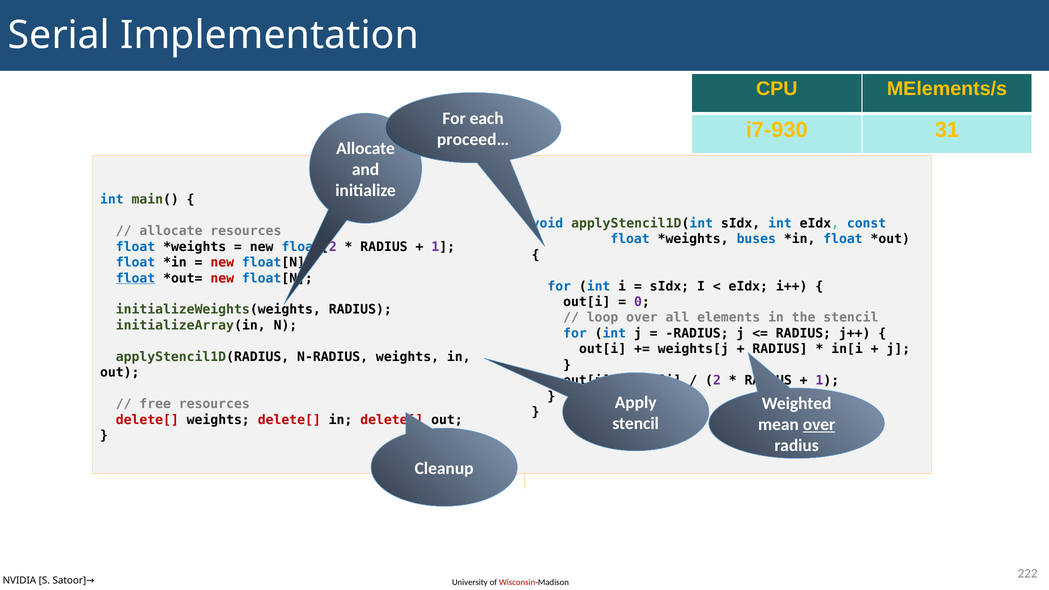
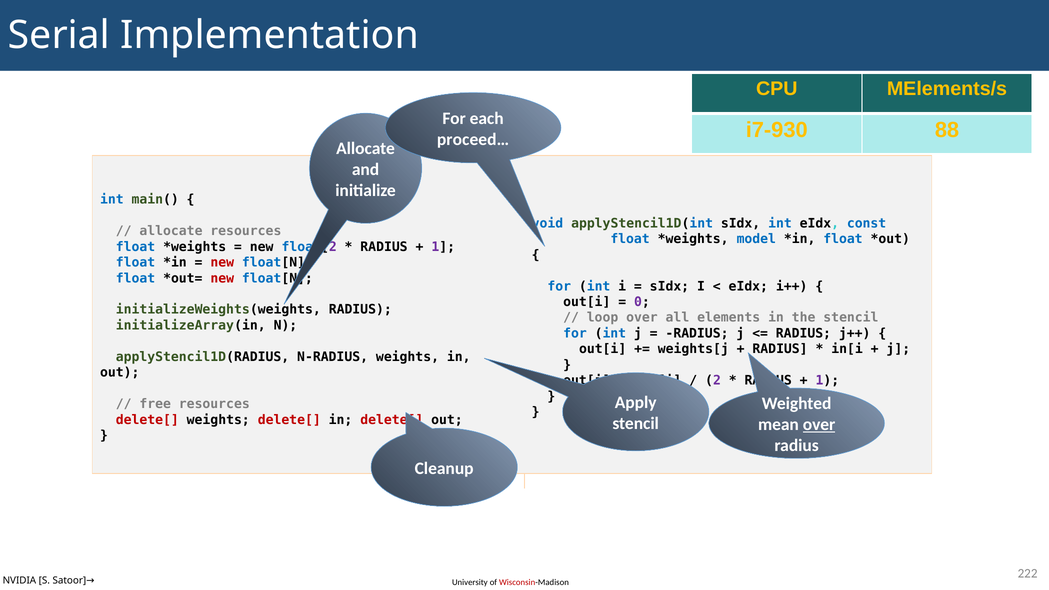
31: 31 -> 88
buses: buses -> model
float at (135, 278) underline: present -> none
